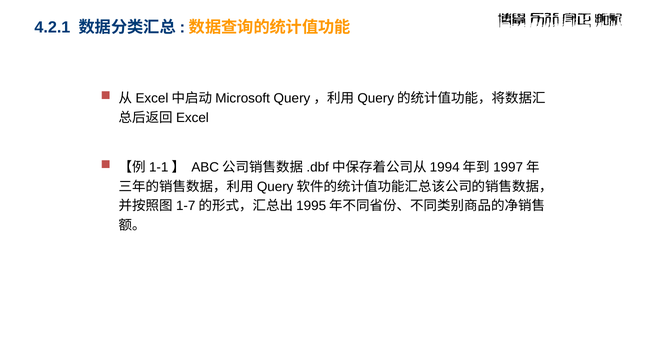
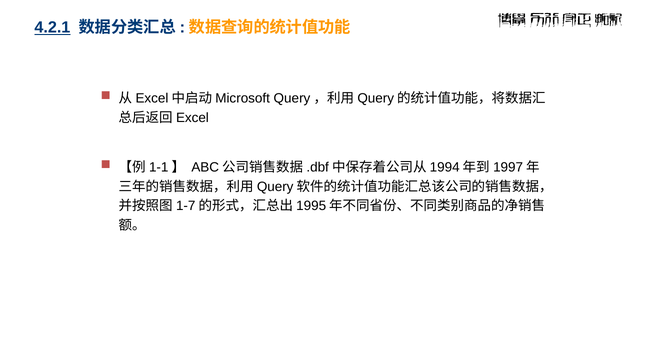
4.2.1 underline: none -> present
